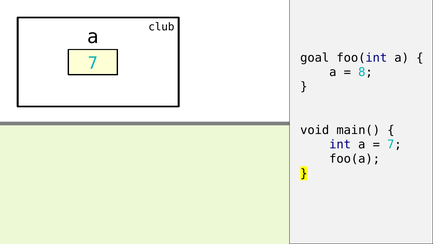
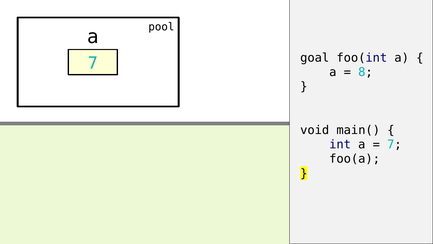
club: club -> pool
